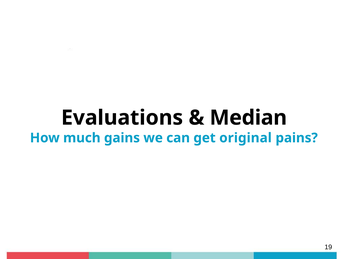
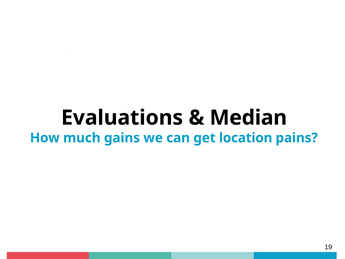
original: original -> location
